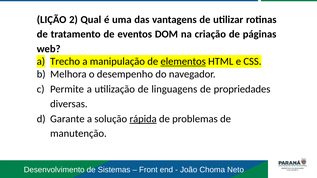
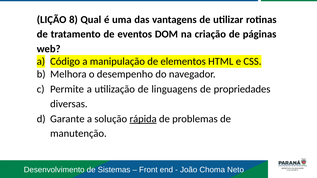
2: 2 -> 8
Trecho: Trecho -> Código
elementos underline: present -> none
